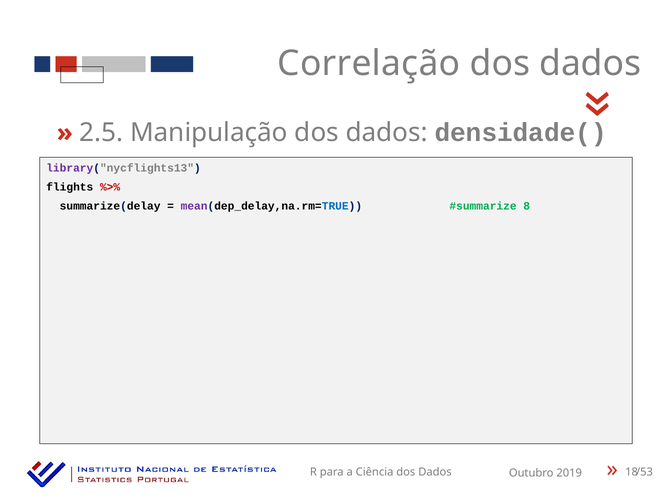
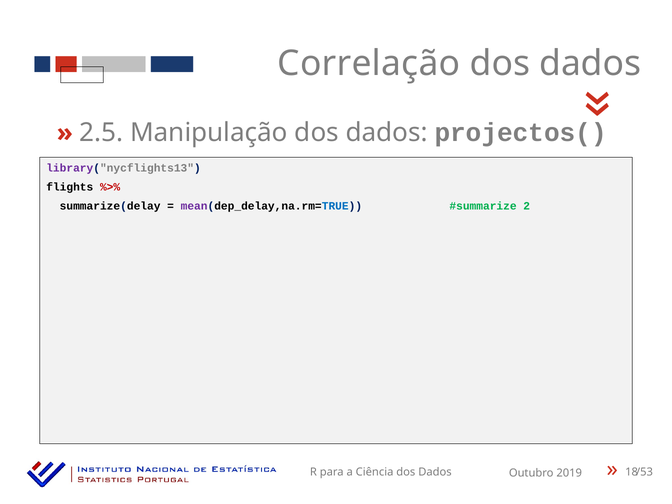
densidade(: densidade( -> projectos(
8: 8 -> 2
